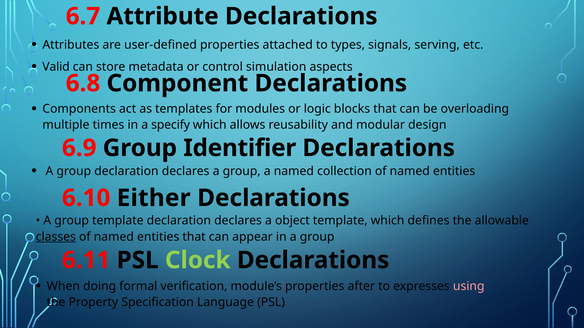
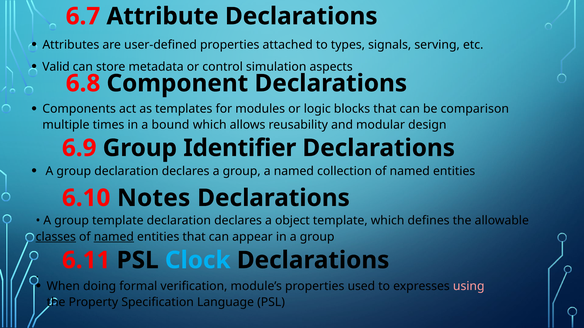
overloading: overloading -> comparison
specify: specify -> bound
Either: Either -> Notes
named at (114, 237) underline: none -> present
Clock colour: light green -> light blue
after: after -> used
